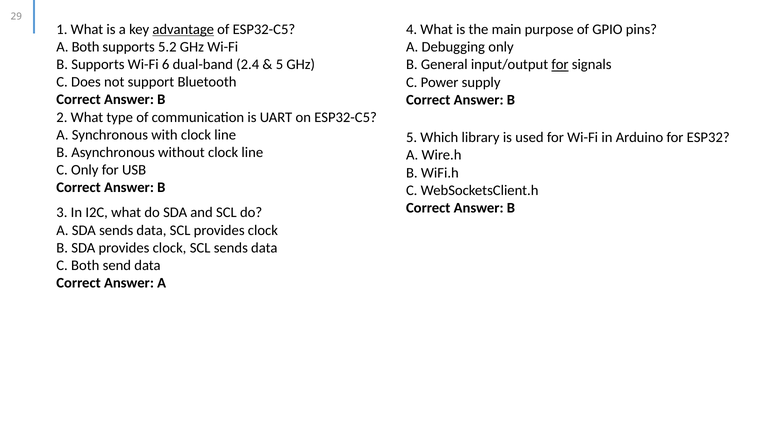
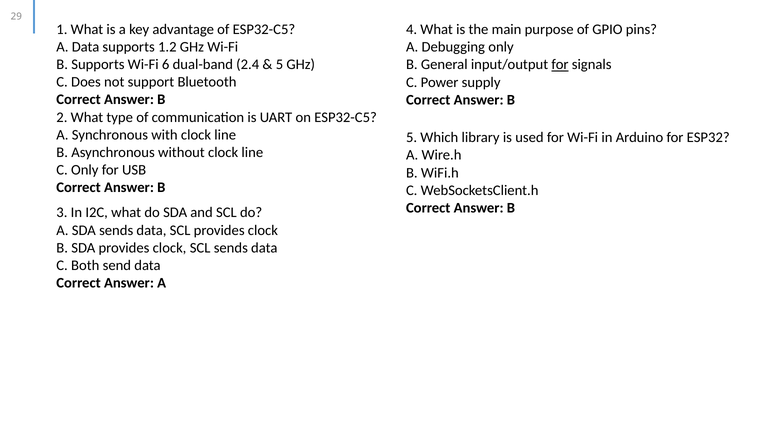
advantage underline: present -> none
A Both: Both -> Data
5.2: 5.2 -> 1.2
